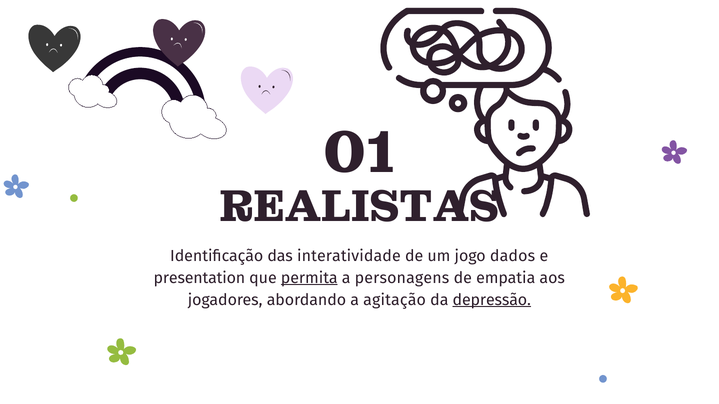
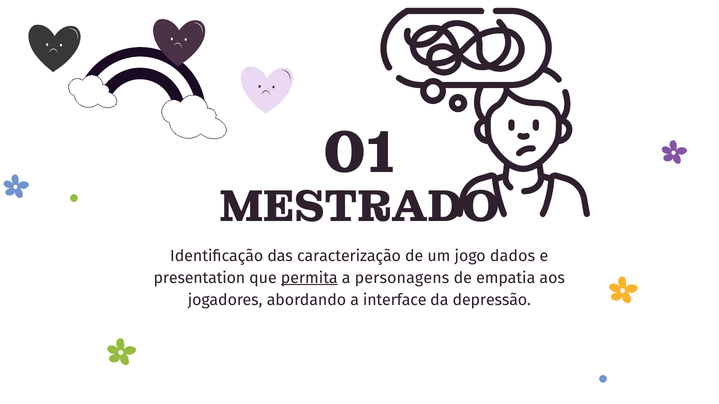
REALISTAS: REALISTAS -> MESTRADO
interatividade: interatividade -> caracterização
agitação: agitação -> interface
depressão underline: present -> none
